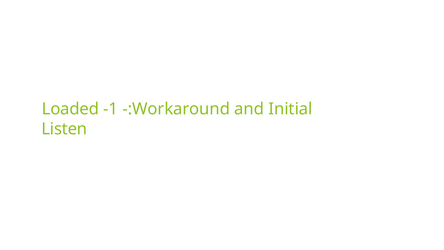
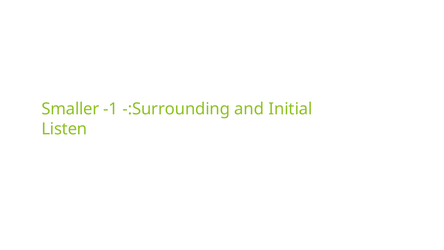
Loaded: Loaded -> Smaller
-:Workaround: -:Workaround -> -:Surrounding
